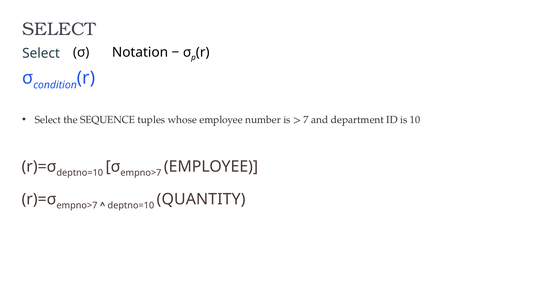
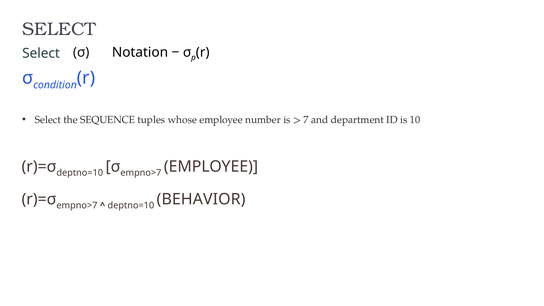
QUANTITY: QUANTITY -> BEHAVIOR
